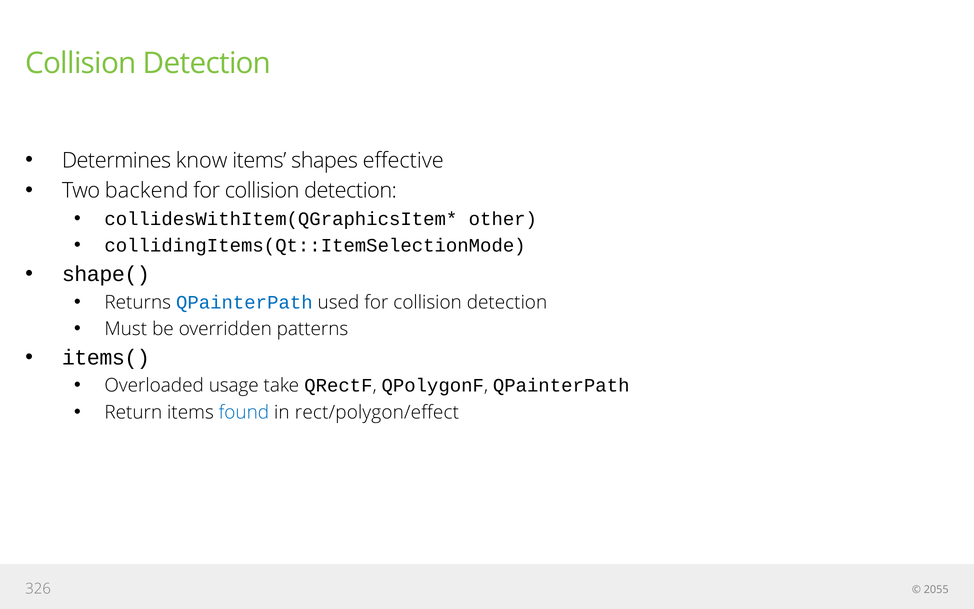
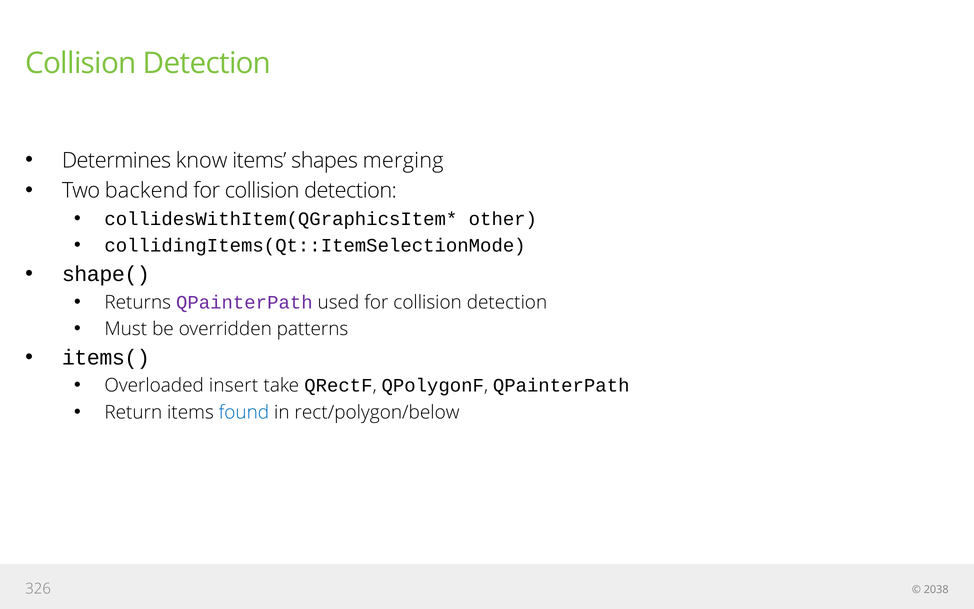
effective: effective -> merging
QPainterPath at (244, 302) colour: blue -> purple
usage: usage -> insert
rect/polygon/effect: rect/polygon/effect -> rect/polygon/below
2055: 2055 -> 2038
